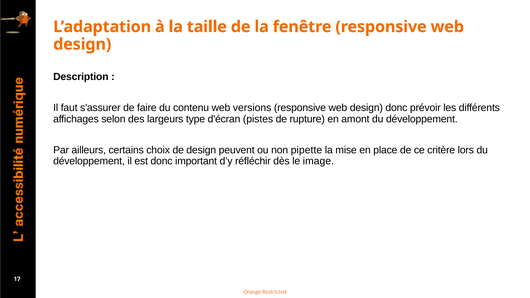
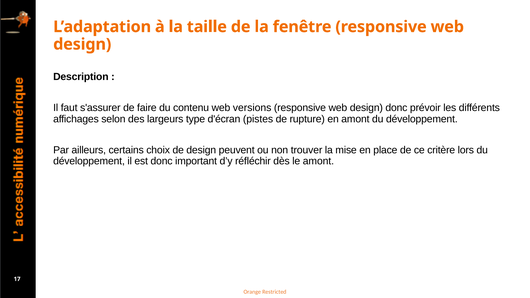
pipette: pipette -> trouver
le image: image -> amont
